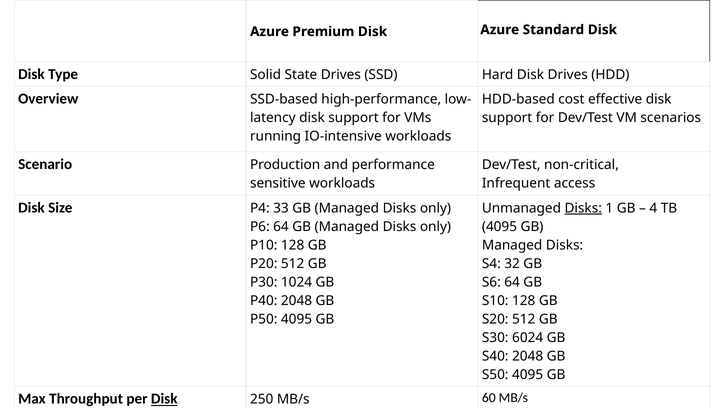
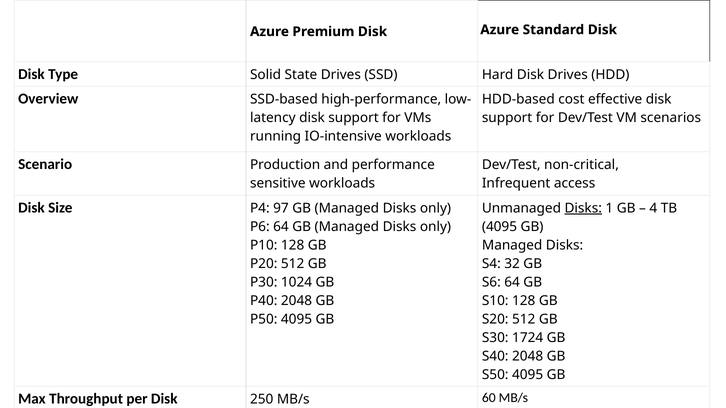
33: 33 -> 97
6024: 6024 -> 1724
Disk at (164, 399) underline: present -> none
